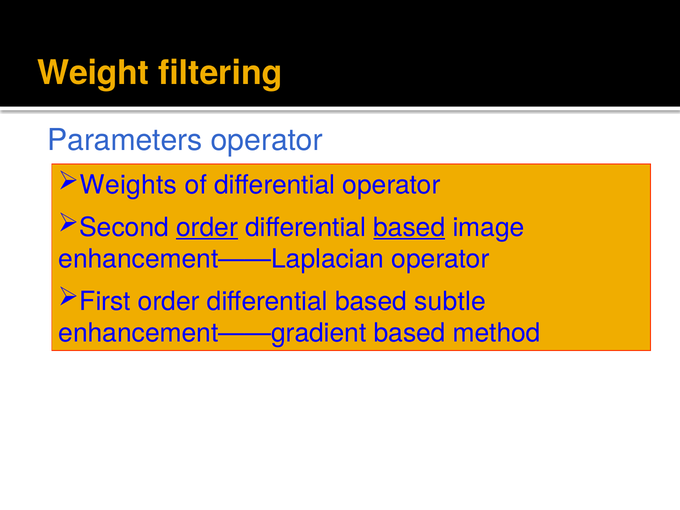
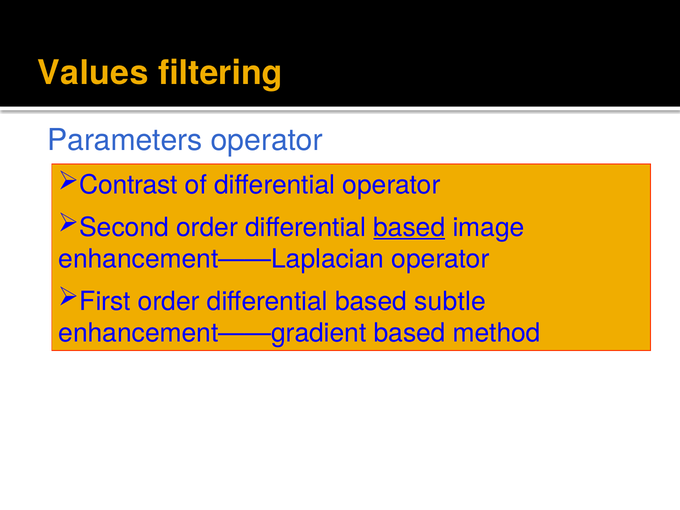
Weight: Weight -> Values
Weights: Weights -> Contrast
order at (207, 227) underline: present -> none
